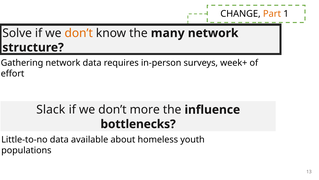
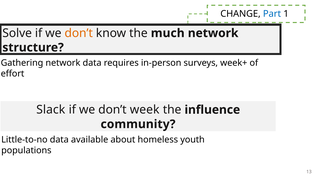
Part colour: orange -> blue
many: many -> much
more: more -> week
bottlenecks: bottlenecks -> community
